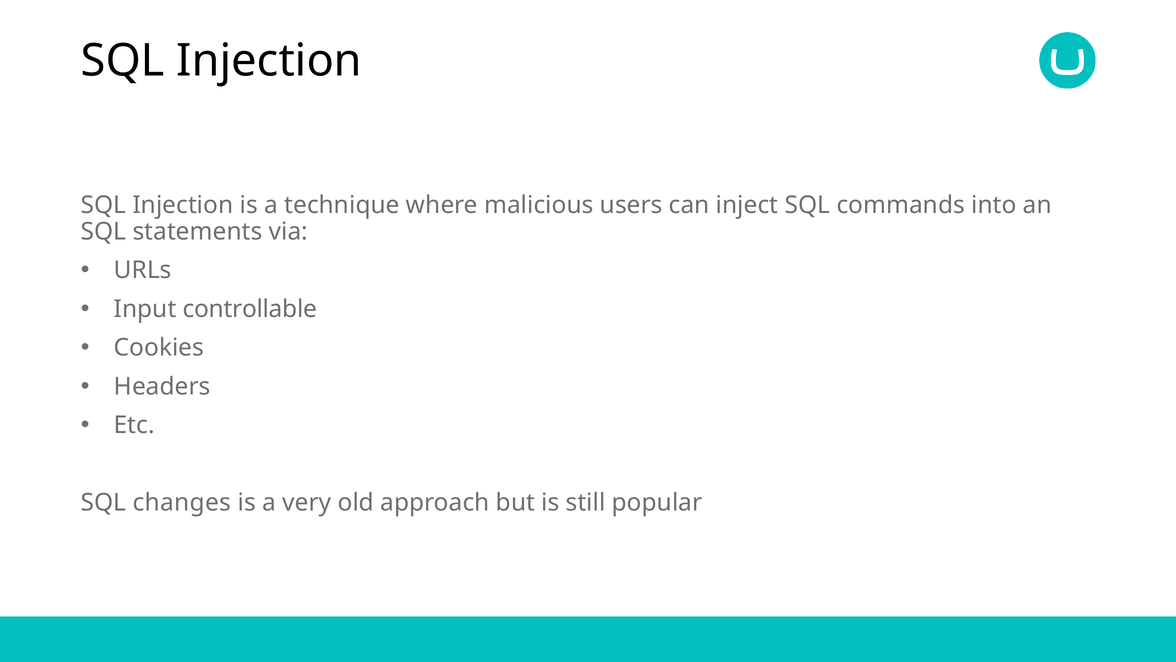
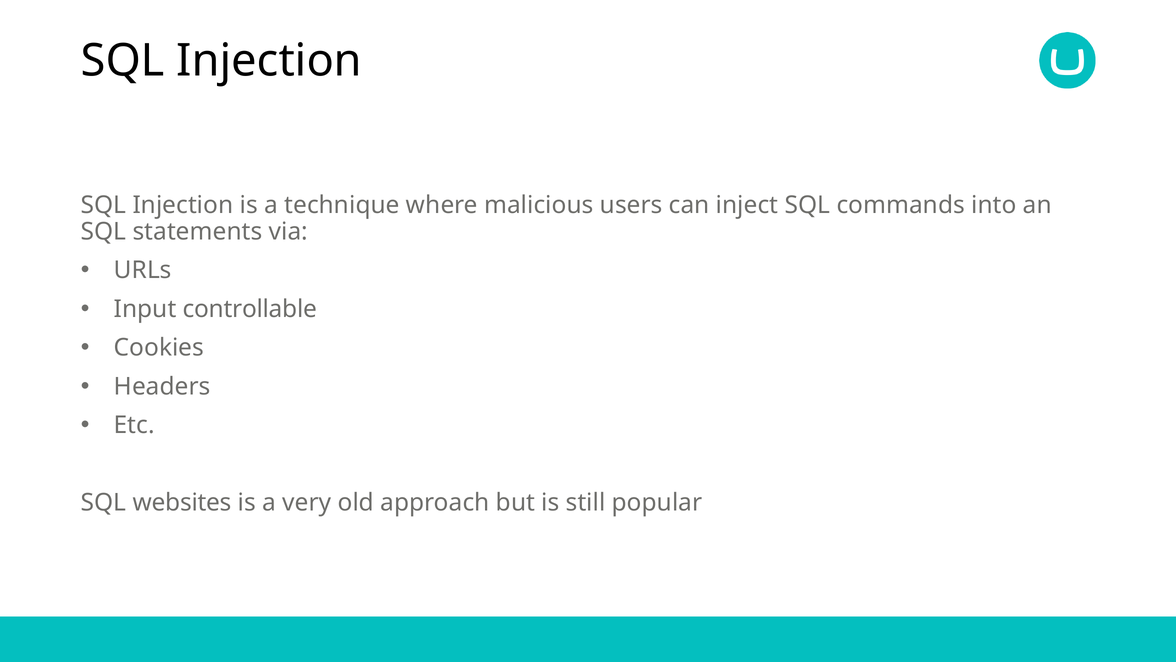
changes: changes -> websites
